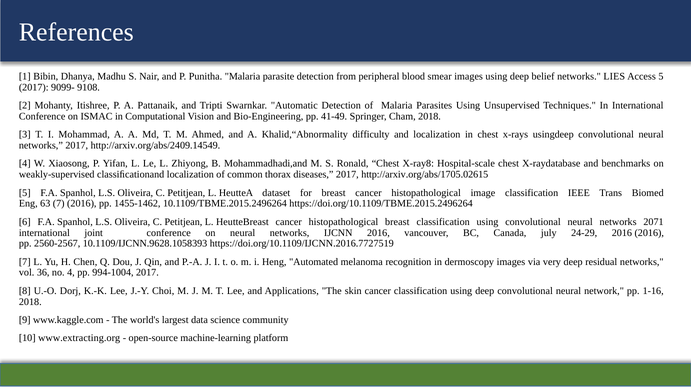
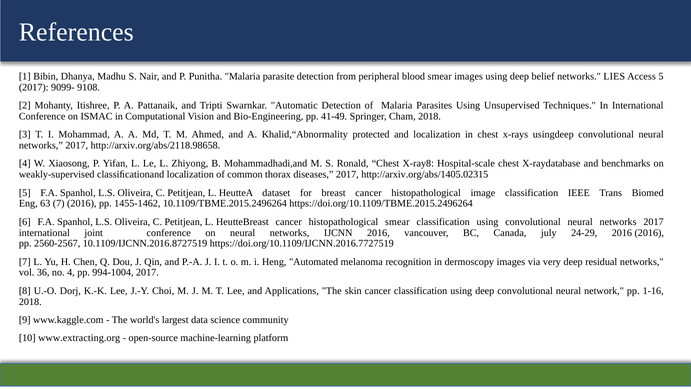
difficulty: difficulty -> protected
http://arxiv.org/abs/2409.14549: http://arxiv.org/abs/2409.14549 -> http://arxiv.org/abs/2118.98658
http://arxiv.org/abs/1705.02615: http://arxiv.org/abs/1705.02615 -> http://arxiv.org/abs/1405.02315
histopathological breast: breast -> smear
2071 at (654, 222): 2071 -> 2017
10.1109/IJCNN.9628.1058393: 10.1109/IJCNN.9628.1058393 -> 10.1109/IJCNN.2016.8727519
